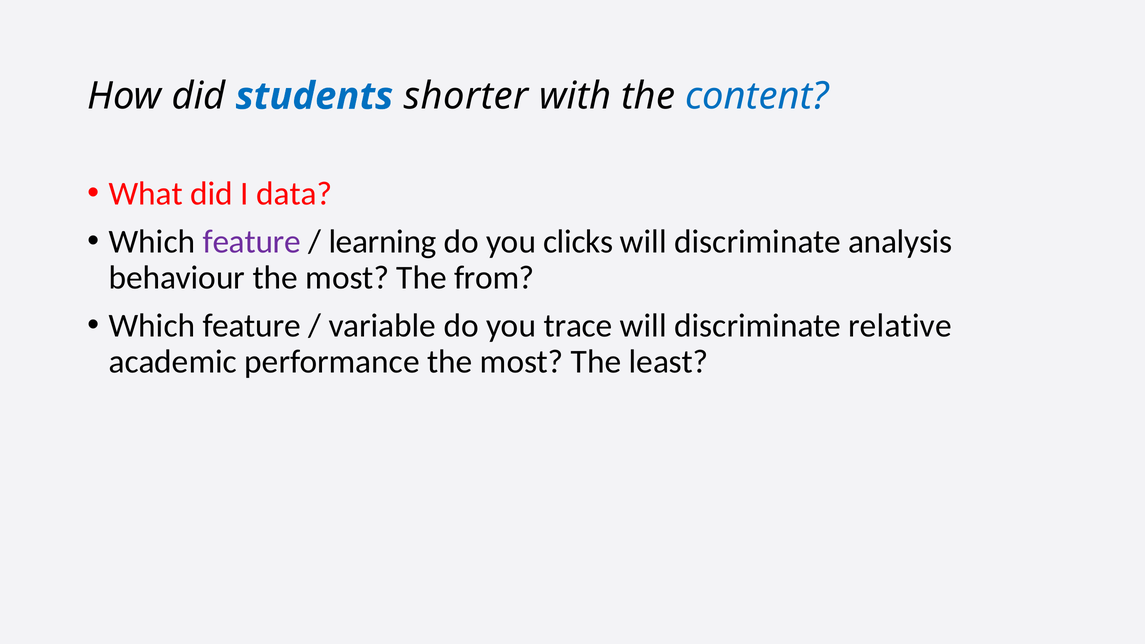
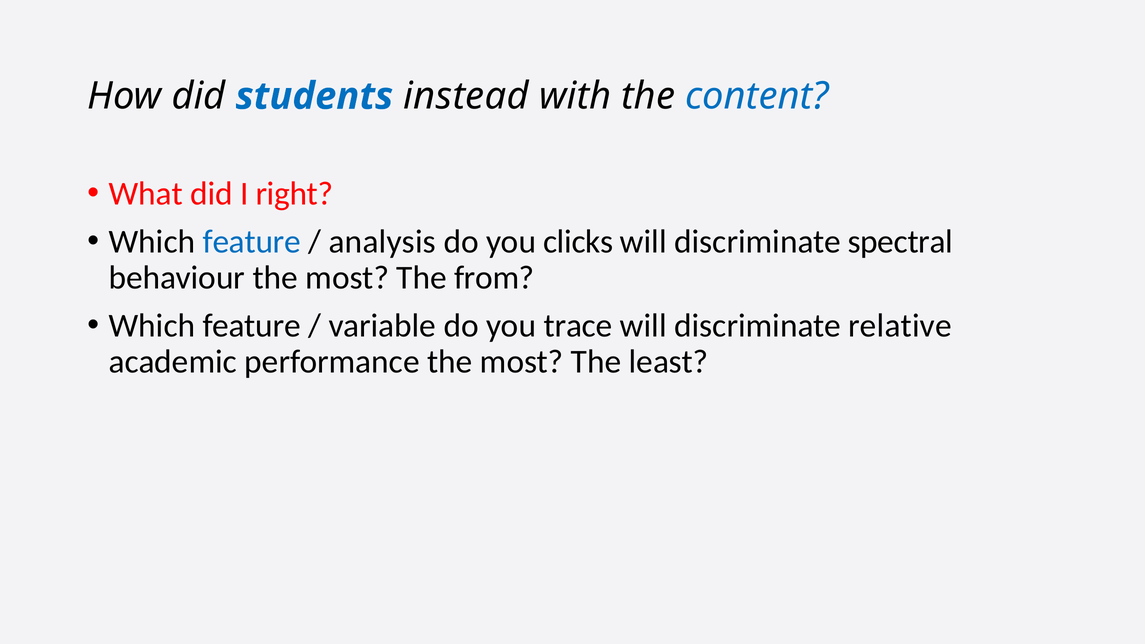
shorter: shorter -> instead
data: data -> right
feature at (252, 242) colour: purple -> blue
learning: learning -> analysis
analysis: analysis -> spectral
